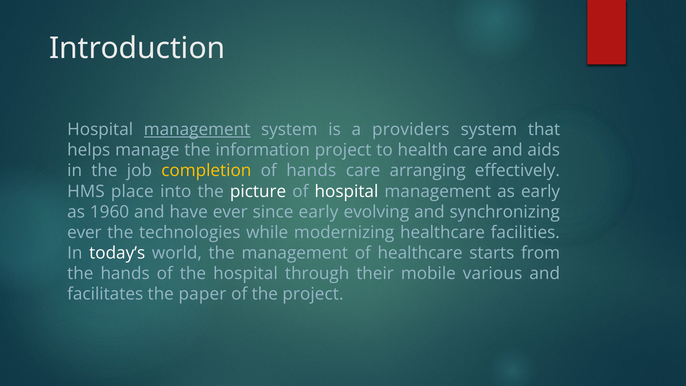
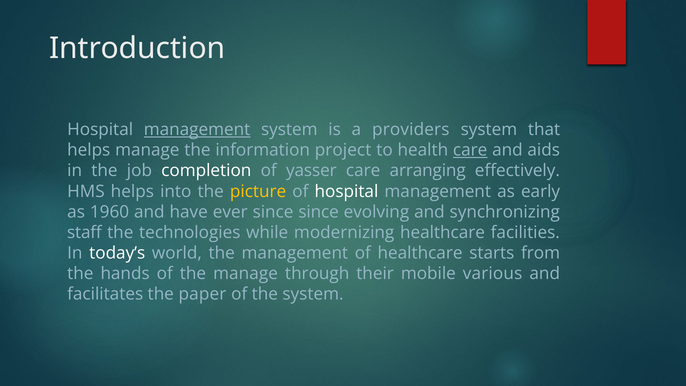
care at (470, 150) underline: none -> present
completion colour: yellow -> white
of hands: hands -> yasser
HMS place: place -> helps
picture colour: white -> yellow
since early: early -> since
ever at (84, 232): ever -> staff
the hospital: hospital -> manage
the project: project -> system
